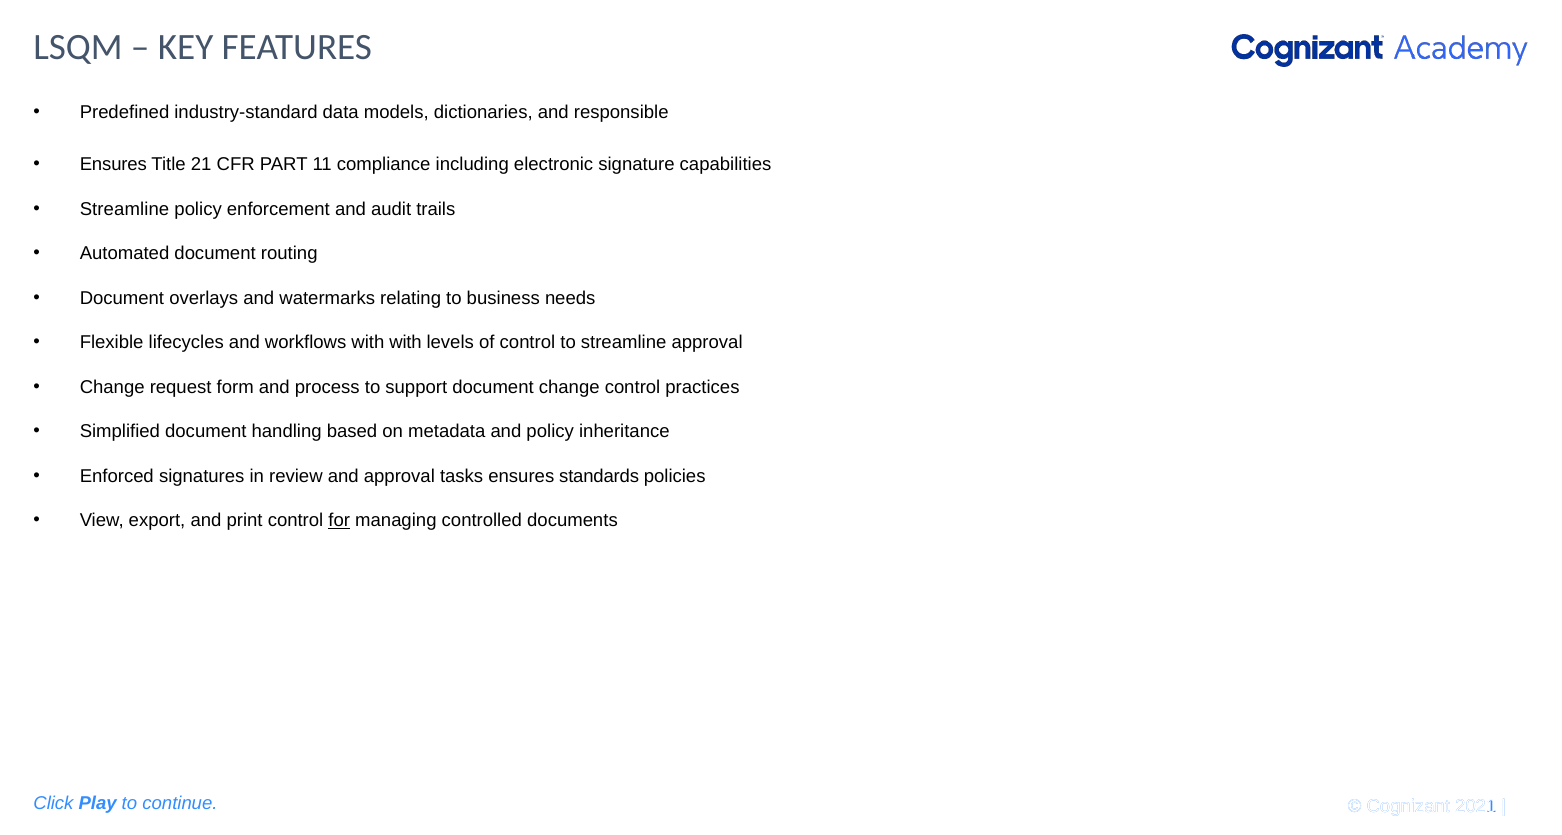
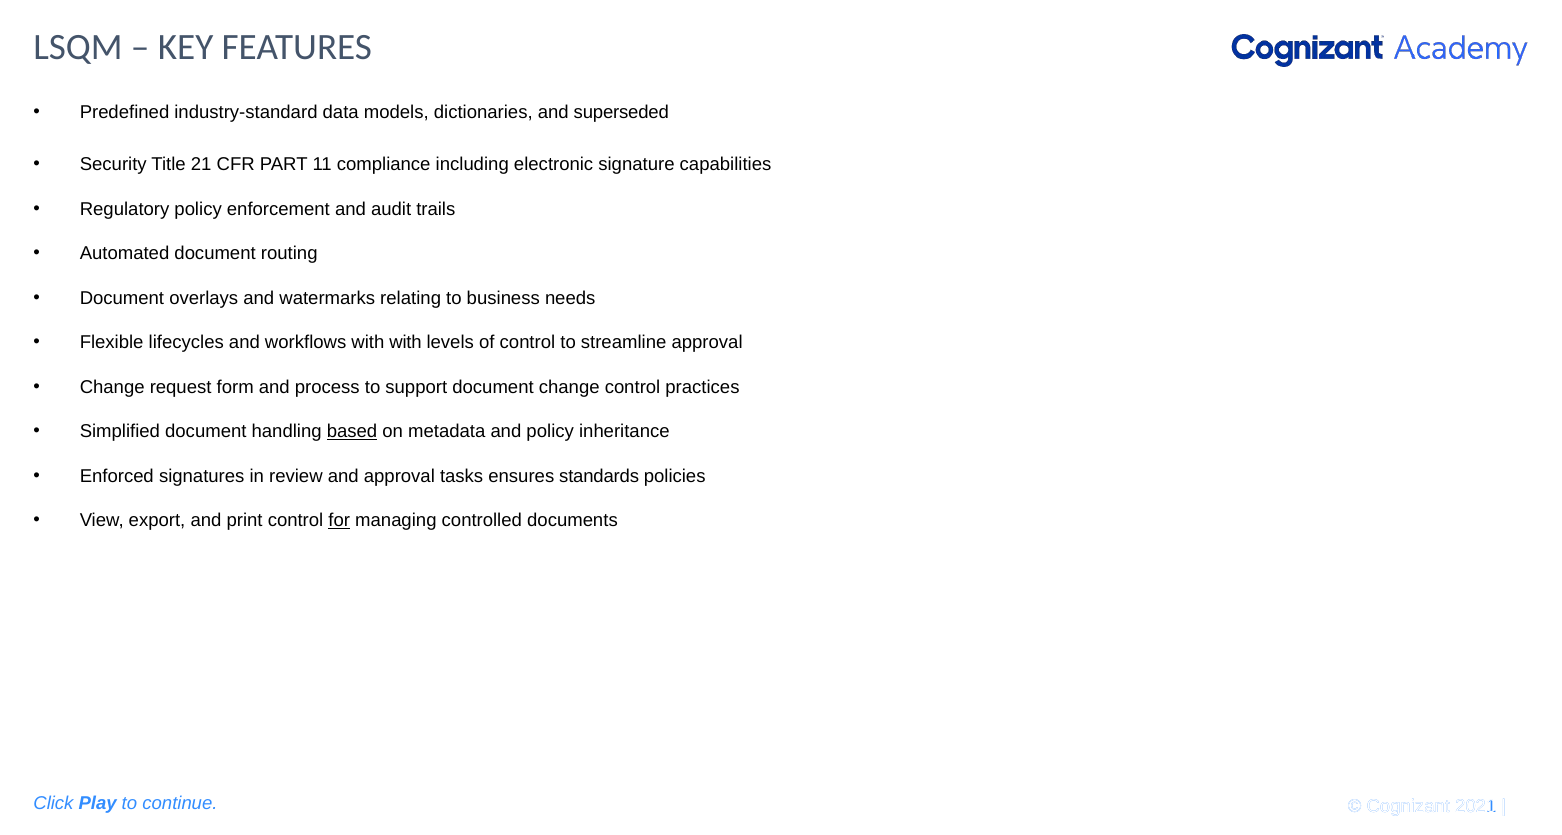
responsible: responsible -> superseded
Ensures at (113, 165): Ensures -> Security
Streamline at (125, 209): Streamline -> Regulatory
based underline: none -> present
